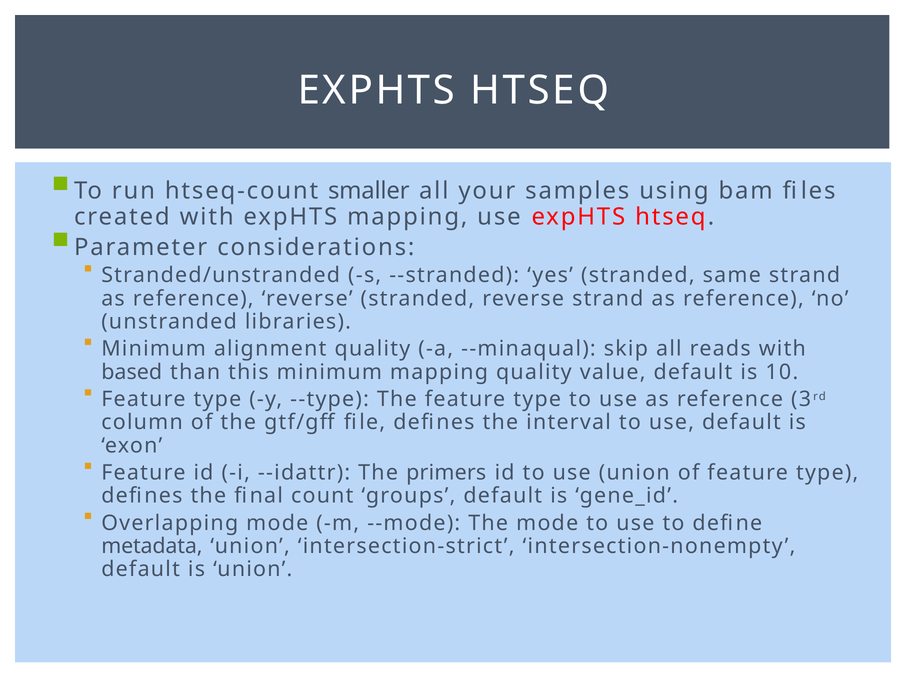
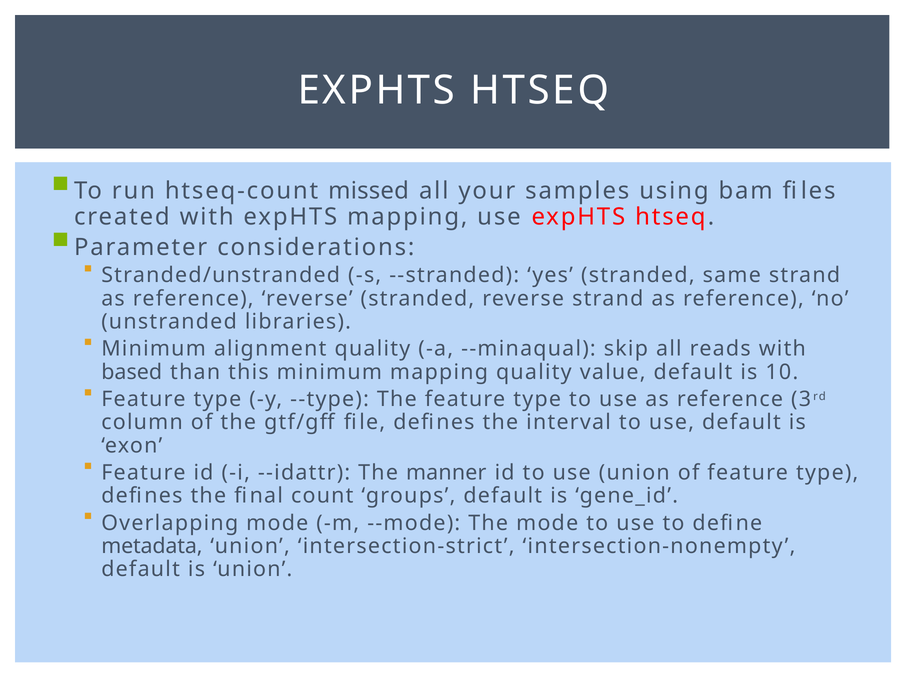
smaller: smaller -> missed
primers: primers -> manner
